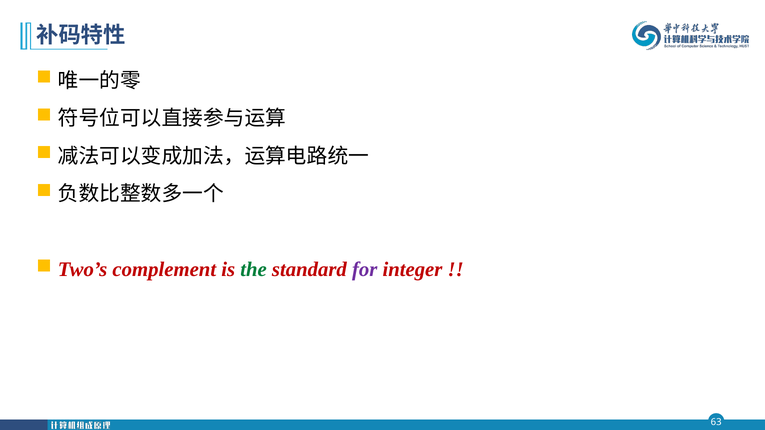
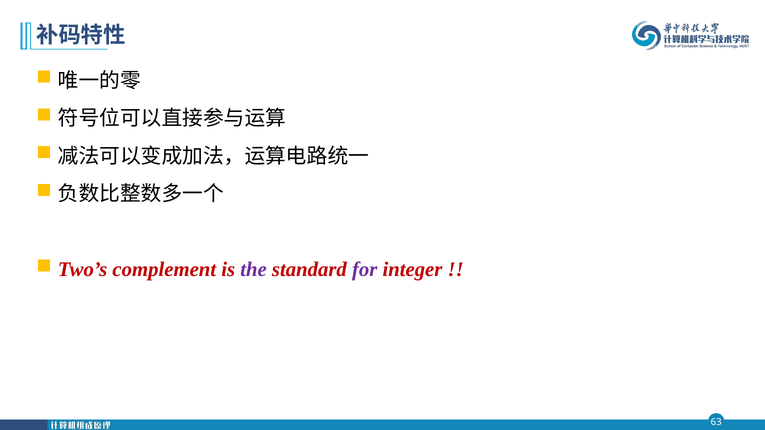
the colour: green -> purple
